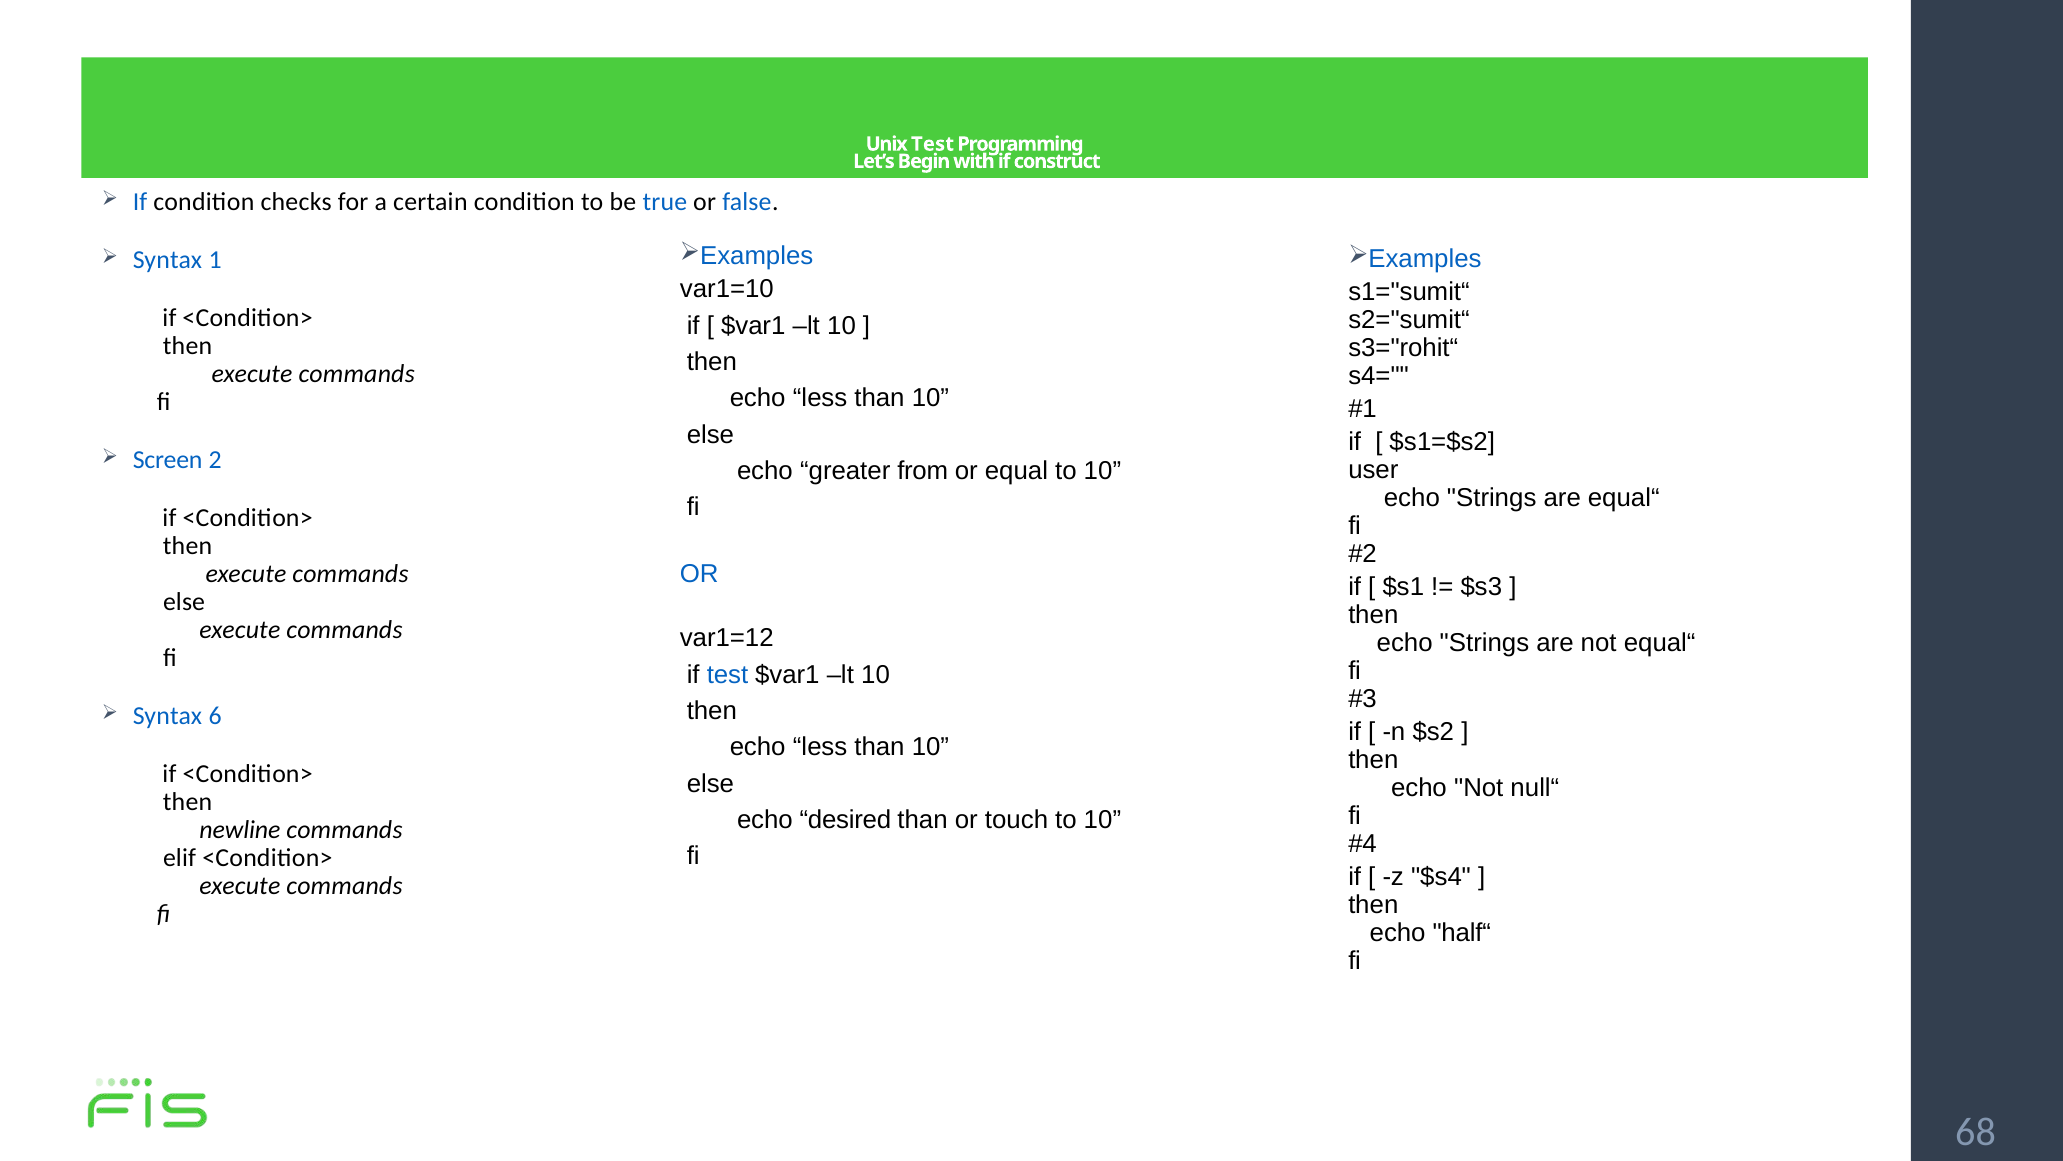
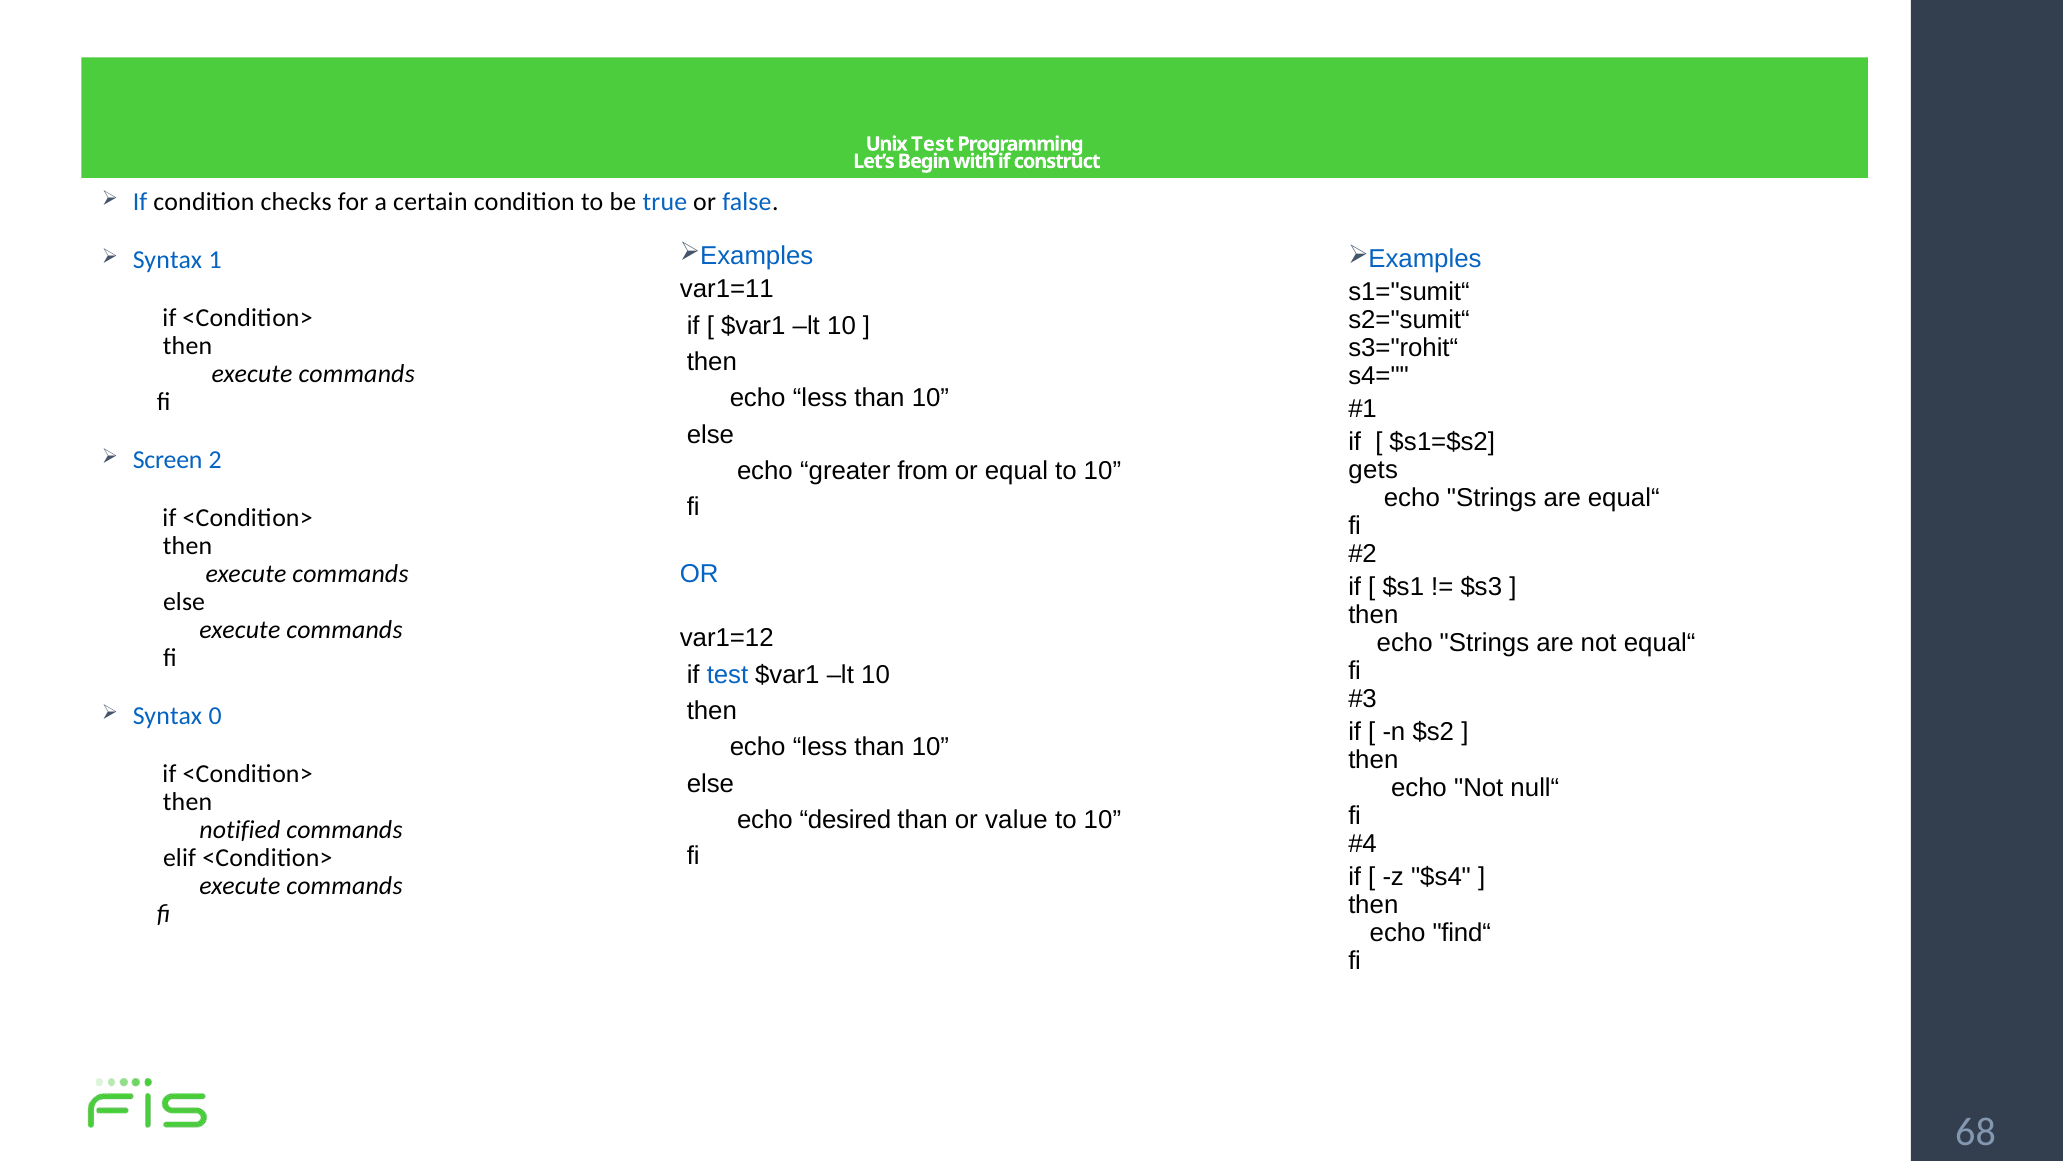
var1=10: var1=10 -> var1=11
user: user -> gets
6: 6 -> 0
touch: touch -> value
newline: newline -> notified
half“: half“ -> find“
